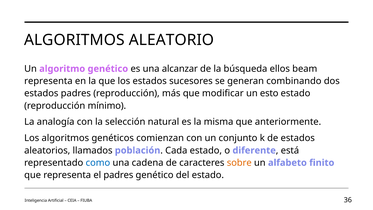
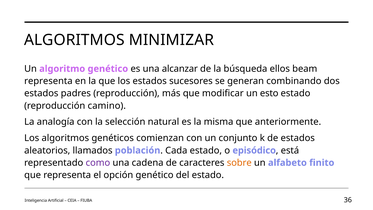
ALEATORIO: ALEATORIO -> MINIMIZAR
mínimo: mínimo -> camino
diferente: diferente -> episódico
como colour: blue -> purple
el padres: padres -> opción
